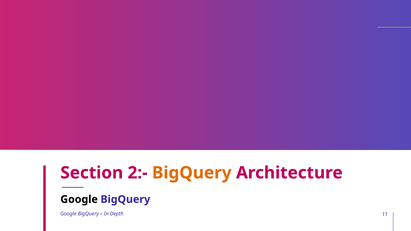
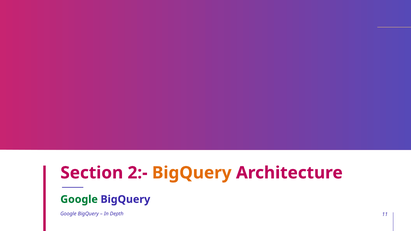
Google at (79, 199) colour: black -> green
